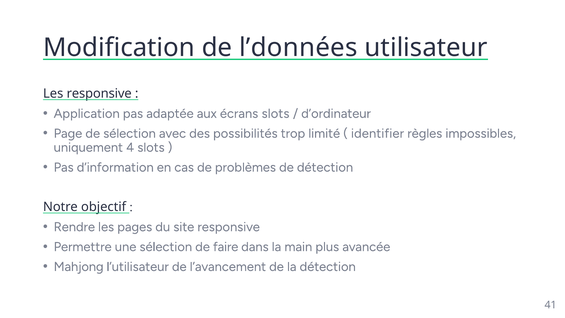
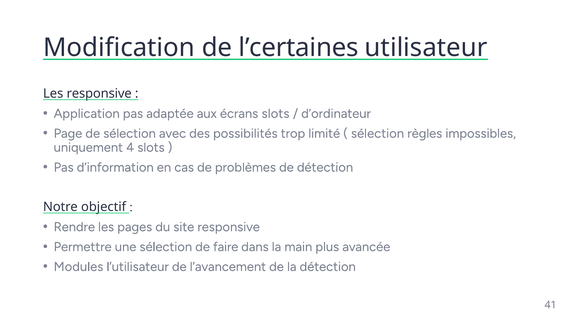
l’données: l’données -> l’certaines
identifier at (377, 133): identifier -> sélection
Mahjong: Mahjong -> Modules
